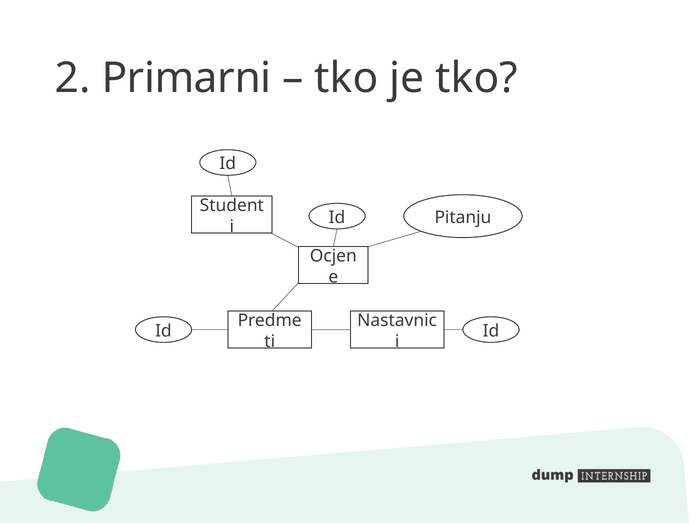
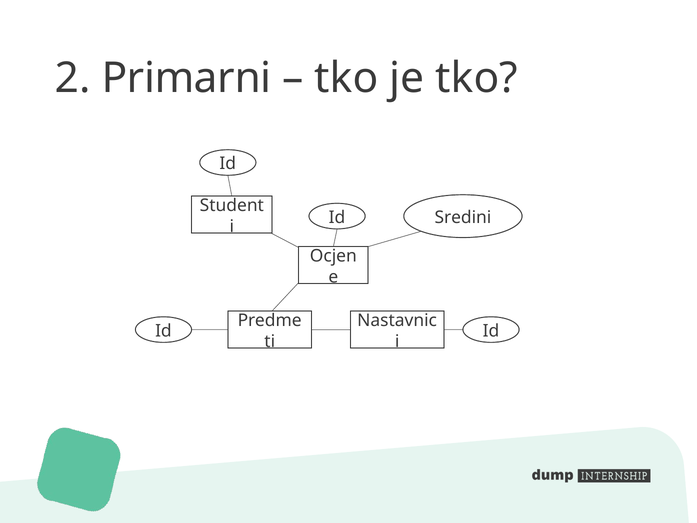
Pitanju: Pitanju -> Sredini
